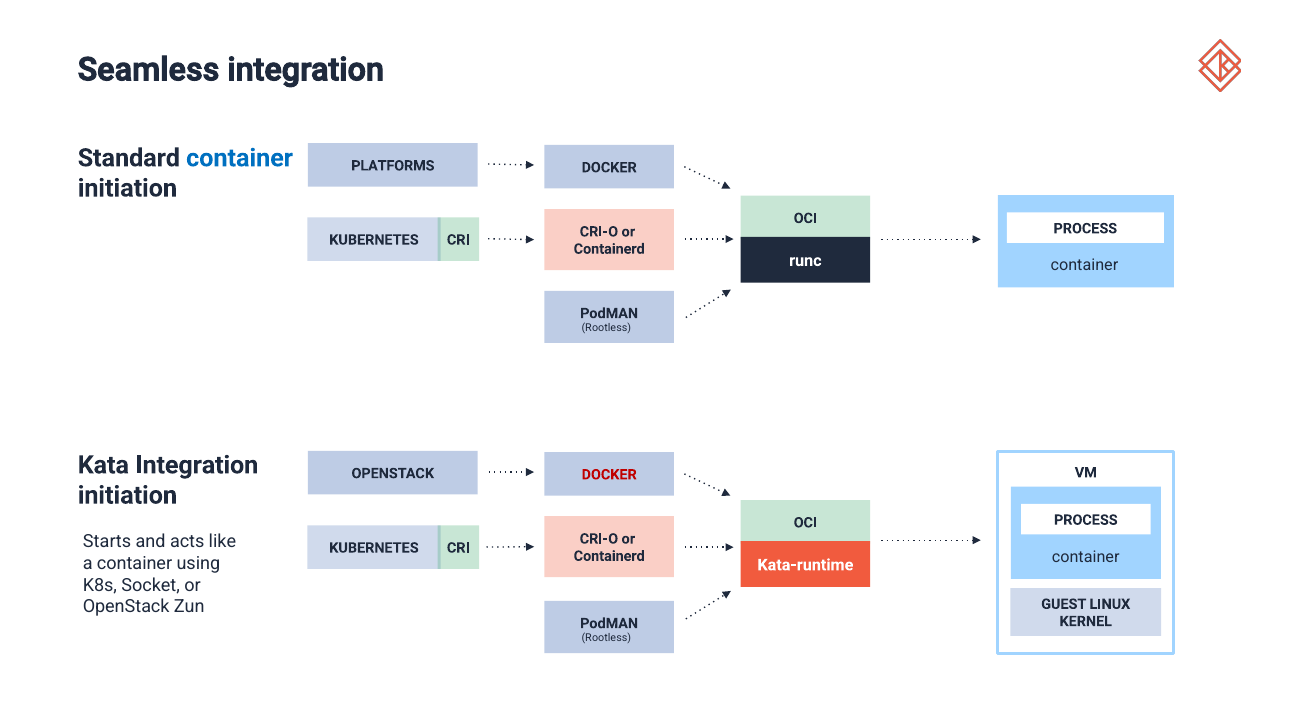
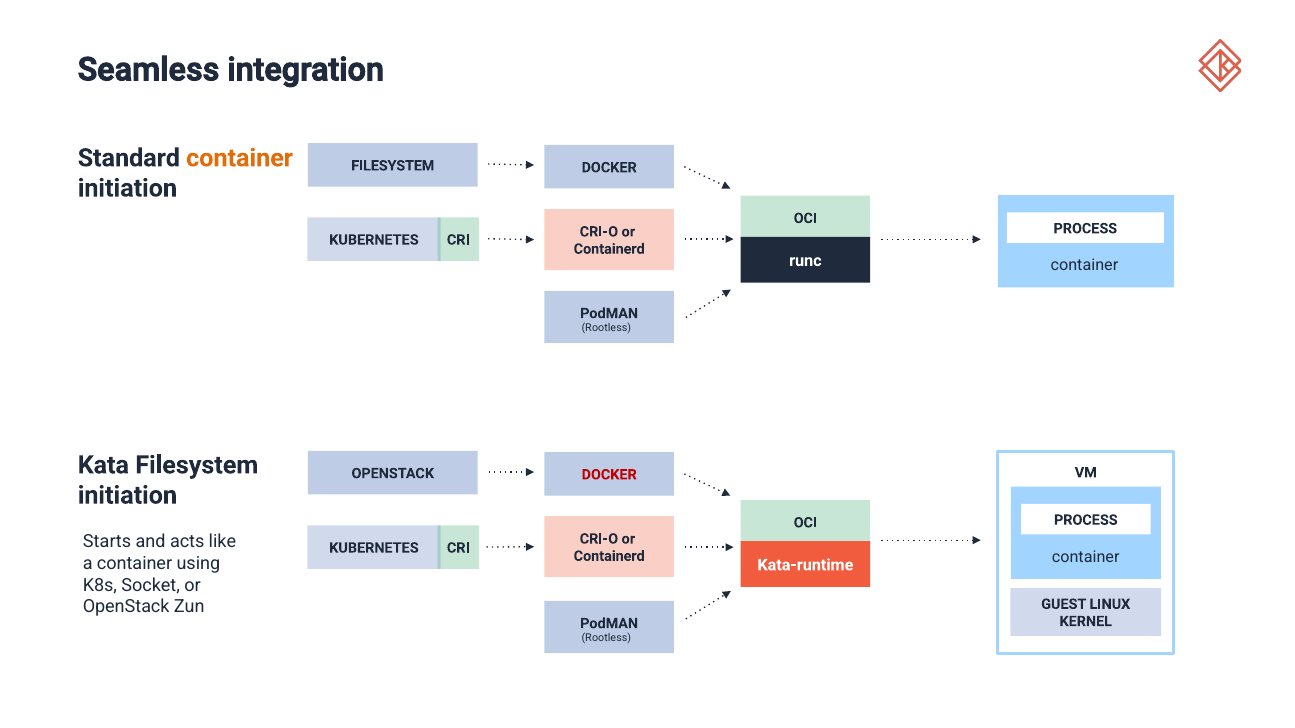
container at (240, 158) colour: blue -> orange
PLATFORMS at (393, 166): PLATFORMS -> FILESYSTEM
Kata Integration: Integration -> Filesystem
